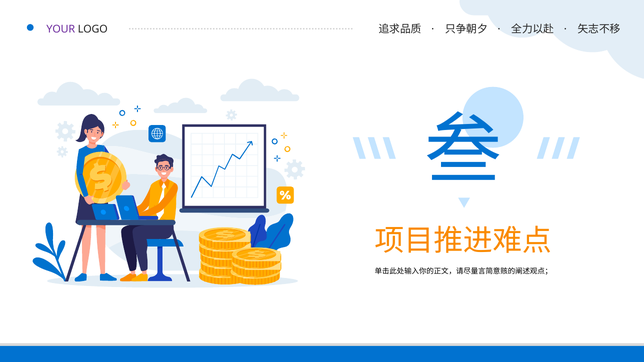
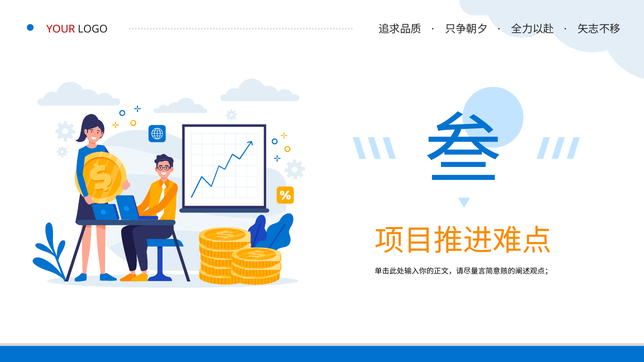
YOUR colour: purple -> red
